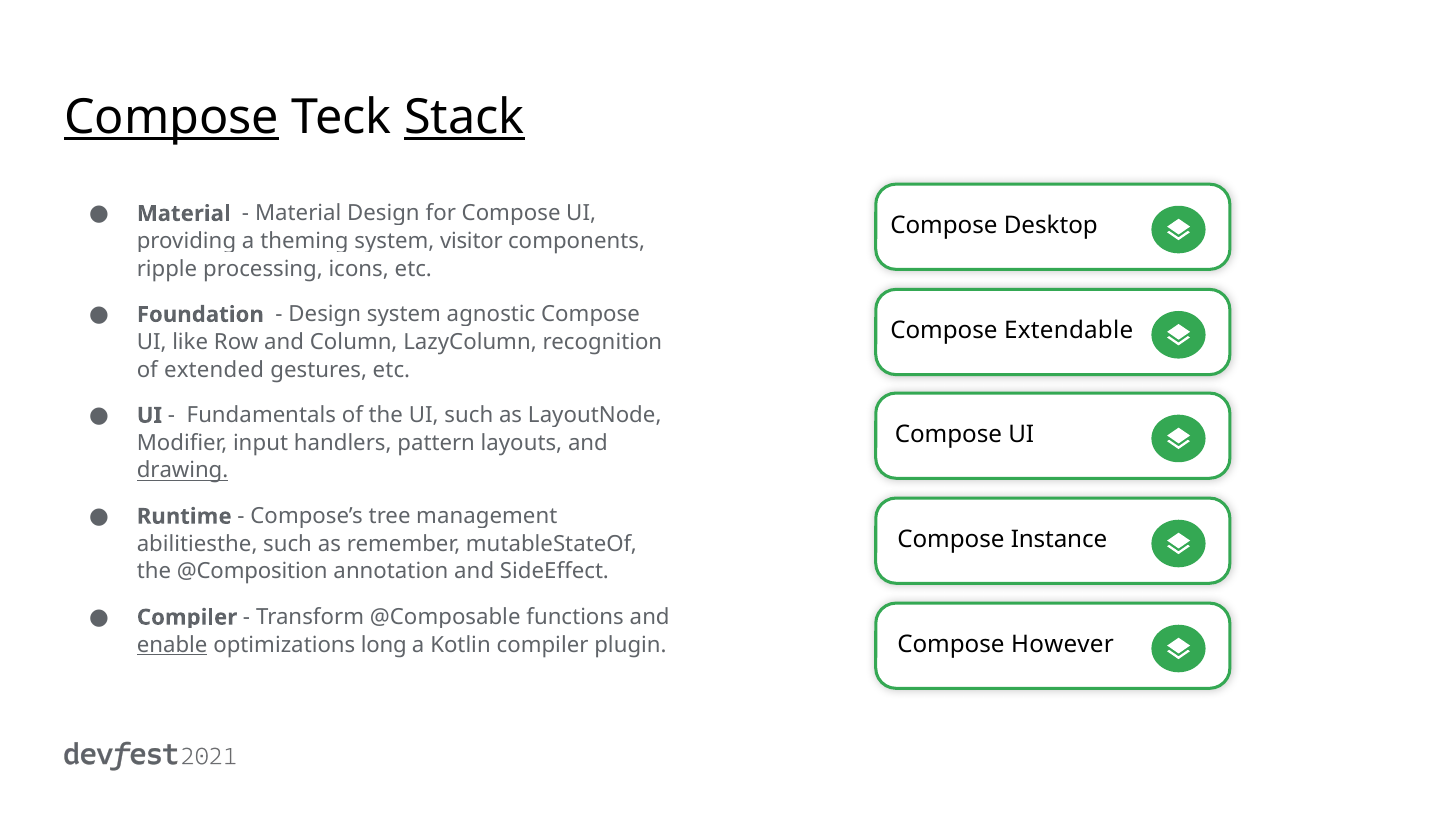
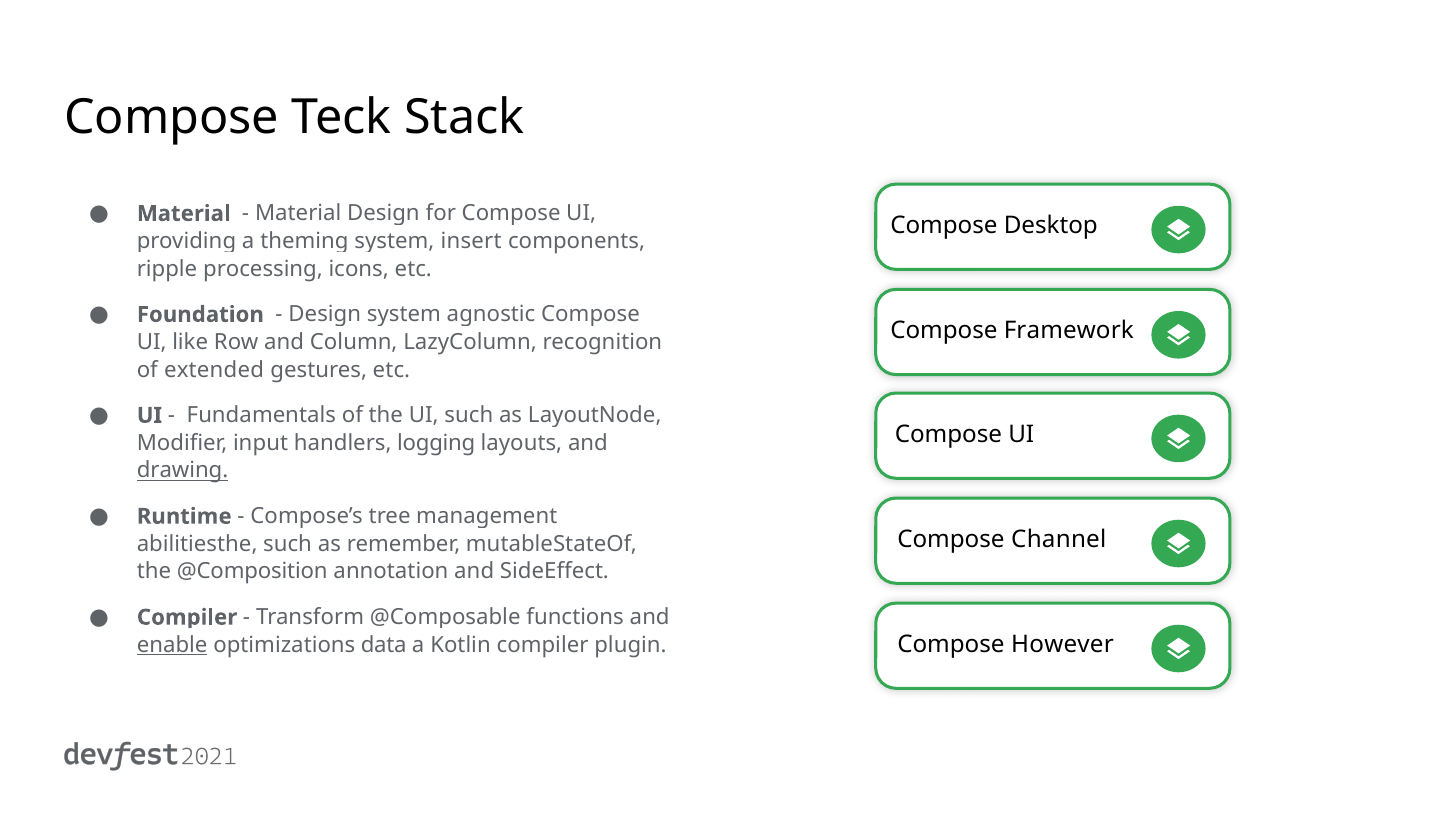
Compose at (172, 118) underline: present -> none
Stack underline: present -> none
visitor: visitor -> insert
Extendable: Extendable -> Framework
pattern: pattern -> logging
Instance: Instance -> Channel
long: long -> data
